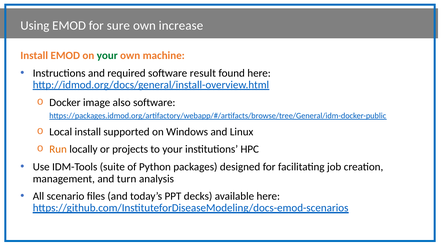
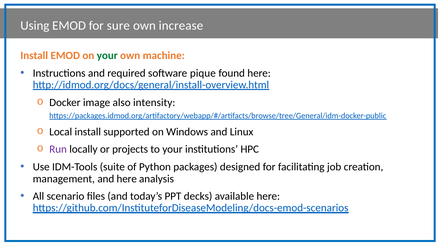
result: result -> pique
also software: software -> intensity
Run colour: orange -> purple
and turn: turn -> here
